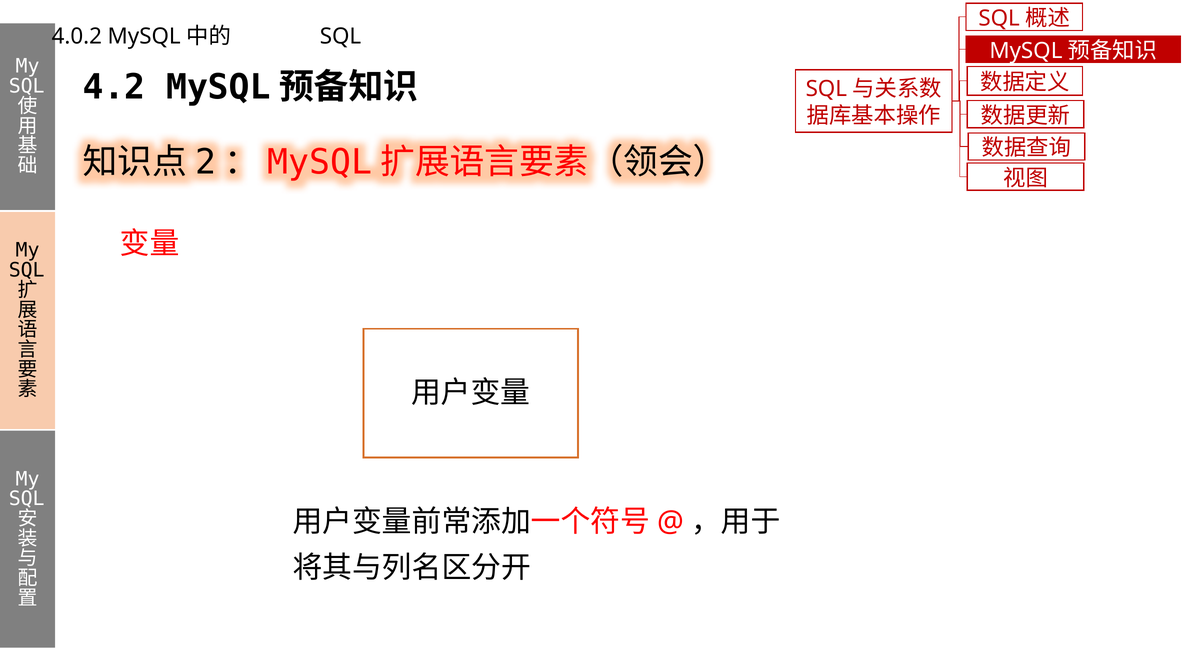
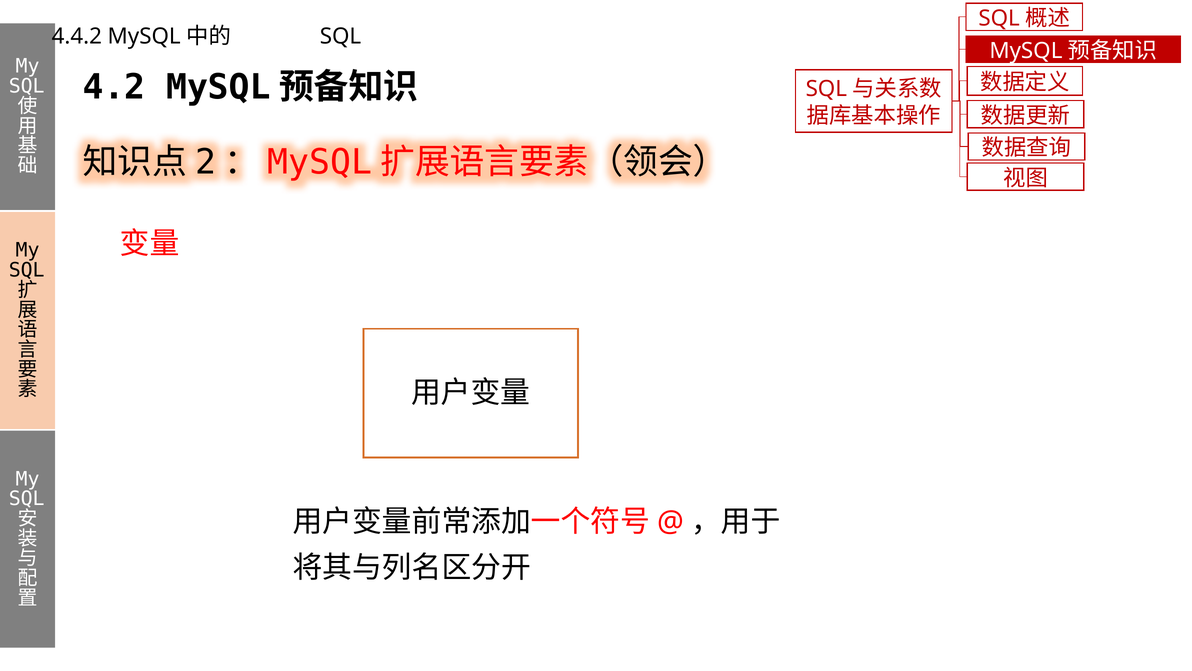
4.0.2: 4.0.2 -> 4.4.2
